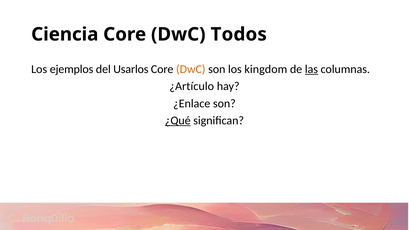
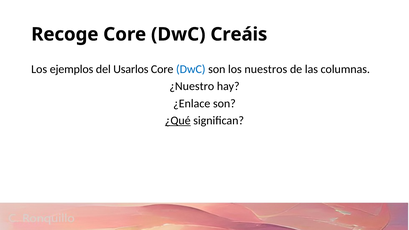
Ciencia: Ciencia -> Recoge
Todos: Todos -> Creáis
DwC at (191, 69) colour: orange -> blue
kingdom: kingdom -> nuestros
las underline: present -> none
¿Artículo: ¿Artículo -> ¿Nuestro
